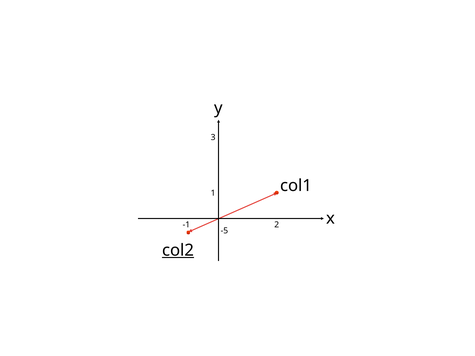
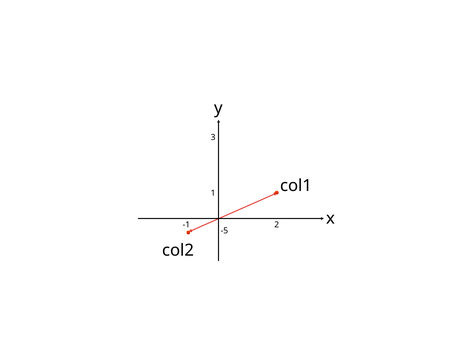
col2 underline: present -> none
